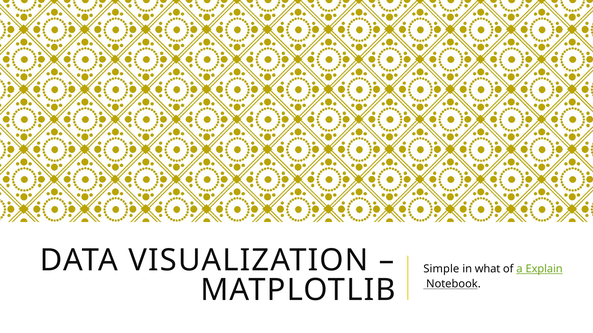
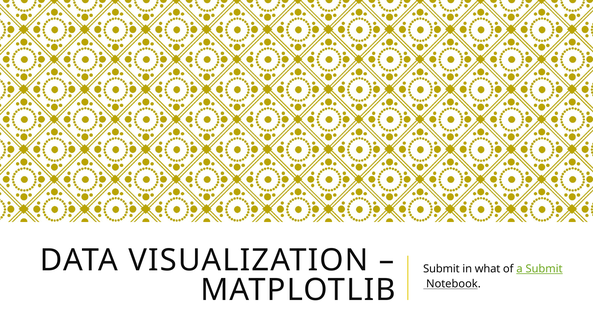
Simple at (441, 269): Simple -> Submit
a Explain: Explain -> Submit
